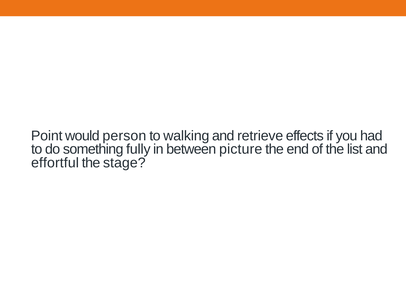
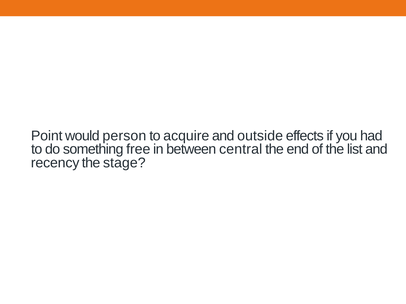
walking: walking -> acquire
retrieve: retrieve -> outside
fully: fully -> free
picture: picture -> central
effortful: effortful -> recency
